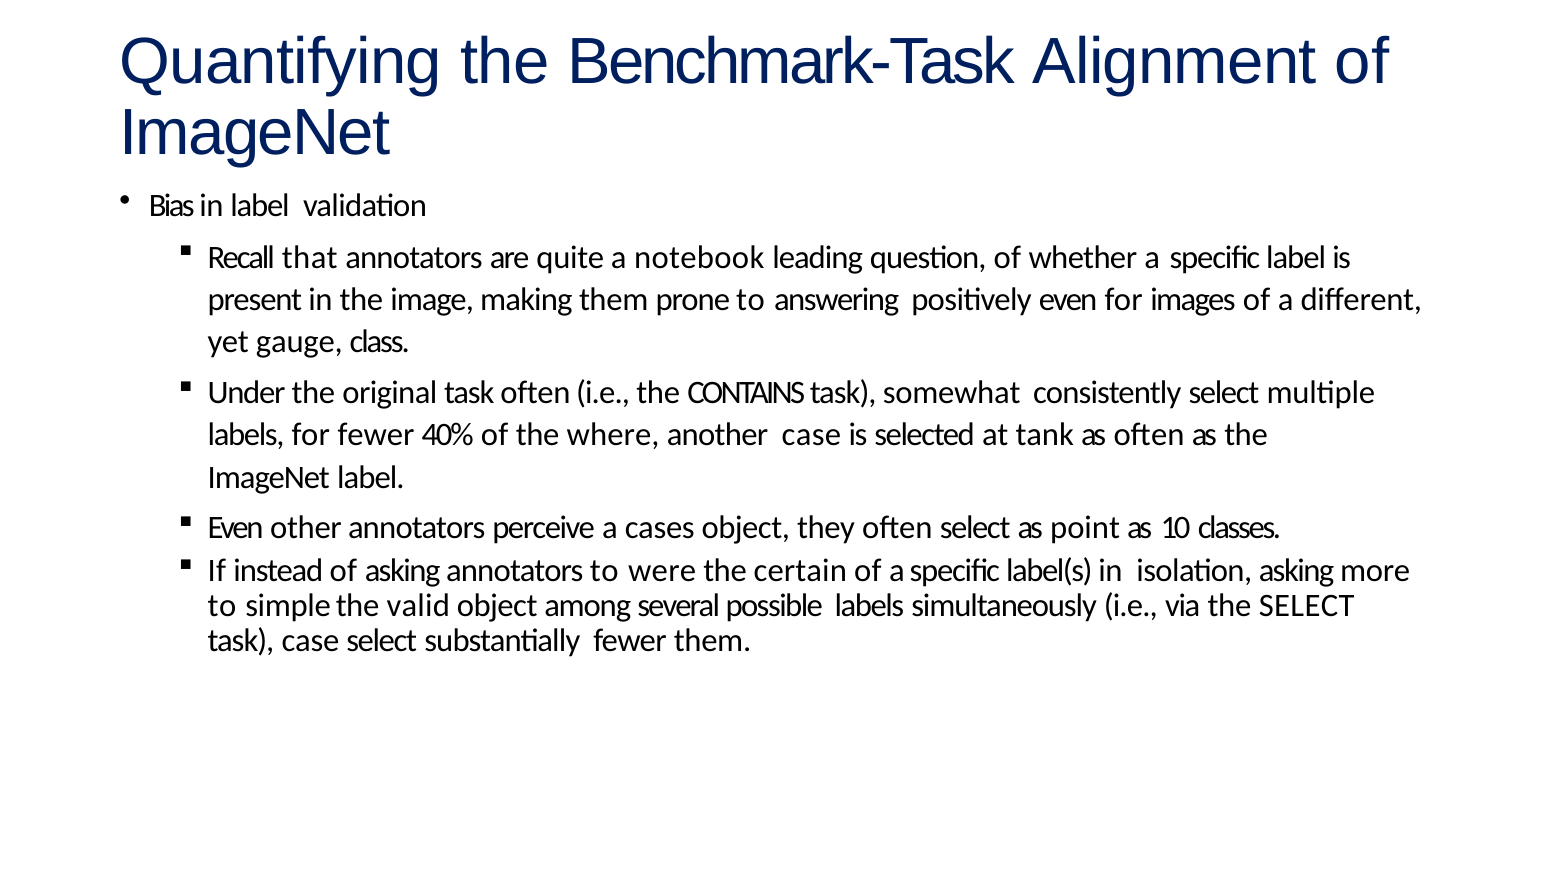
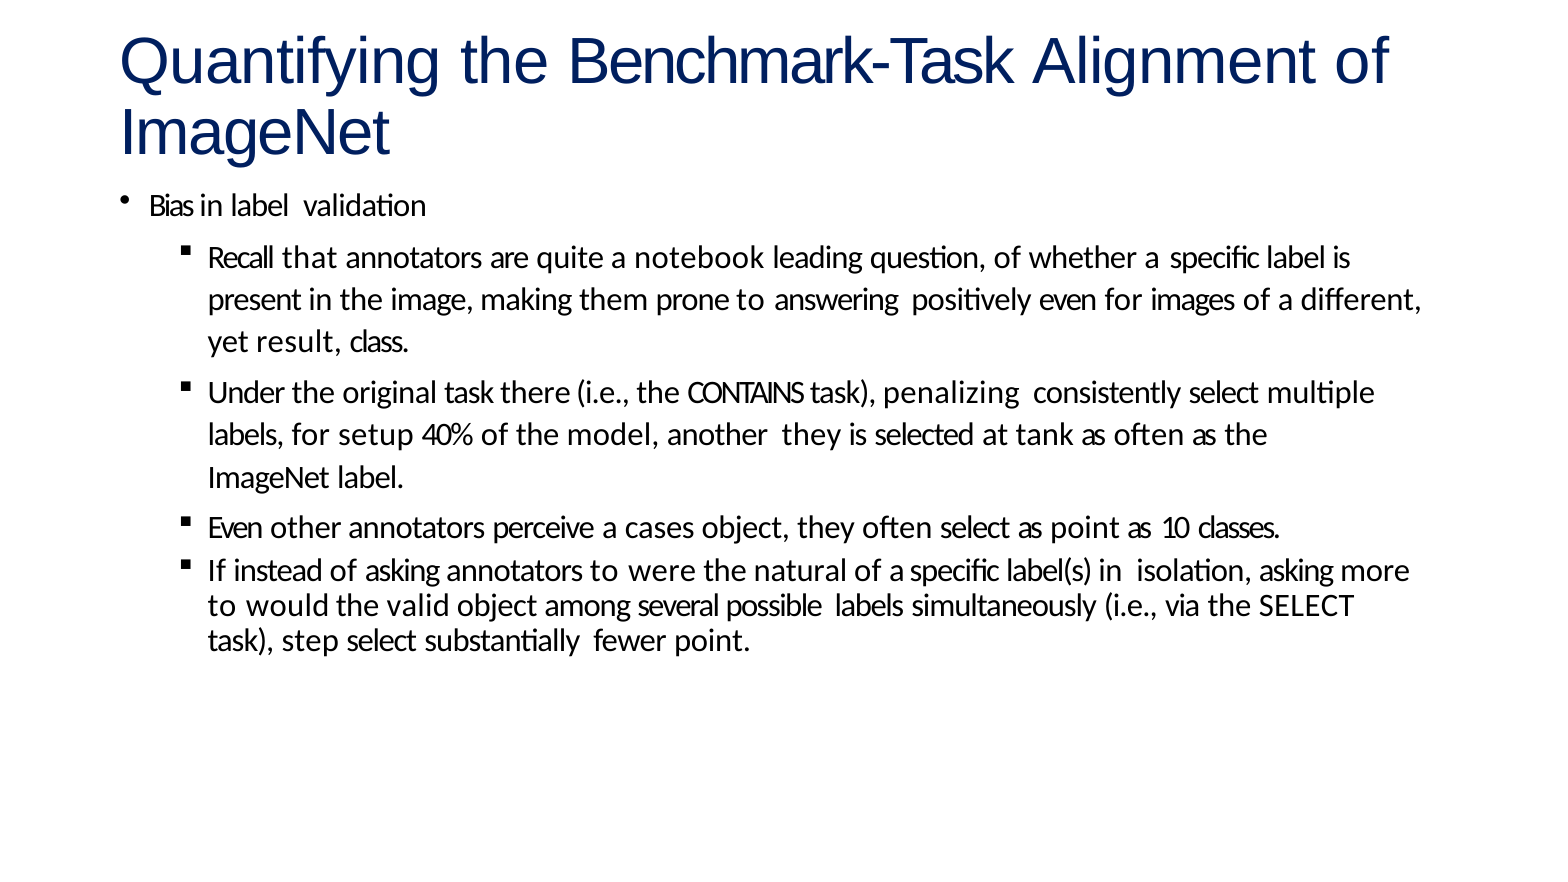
gauge: gauge -> result
task often: often -> there
somewhat: somewhat -> penalizing
for fewer: fewer -> setup
where: where -> model
another case: case -> they
certain: certain -> natural
simple: simple -> would
task case: case -> step
fewer them: them -> point
